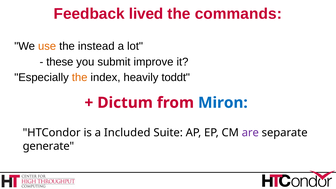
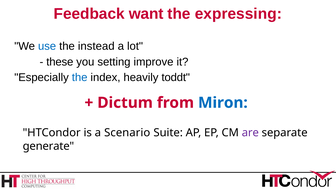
lived: lived -> want
commands: commands -> expressing
use colour: orange -> blue
submit: submit -> setting
the at (80, 77) colour: orange -> blue
Included: Included -> Scenario
